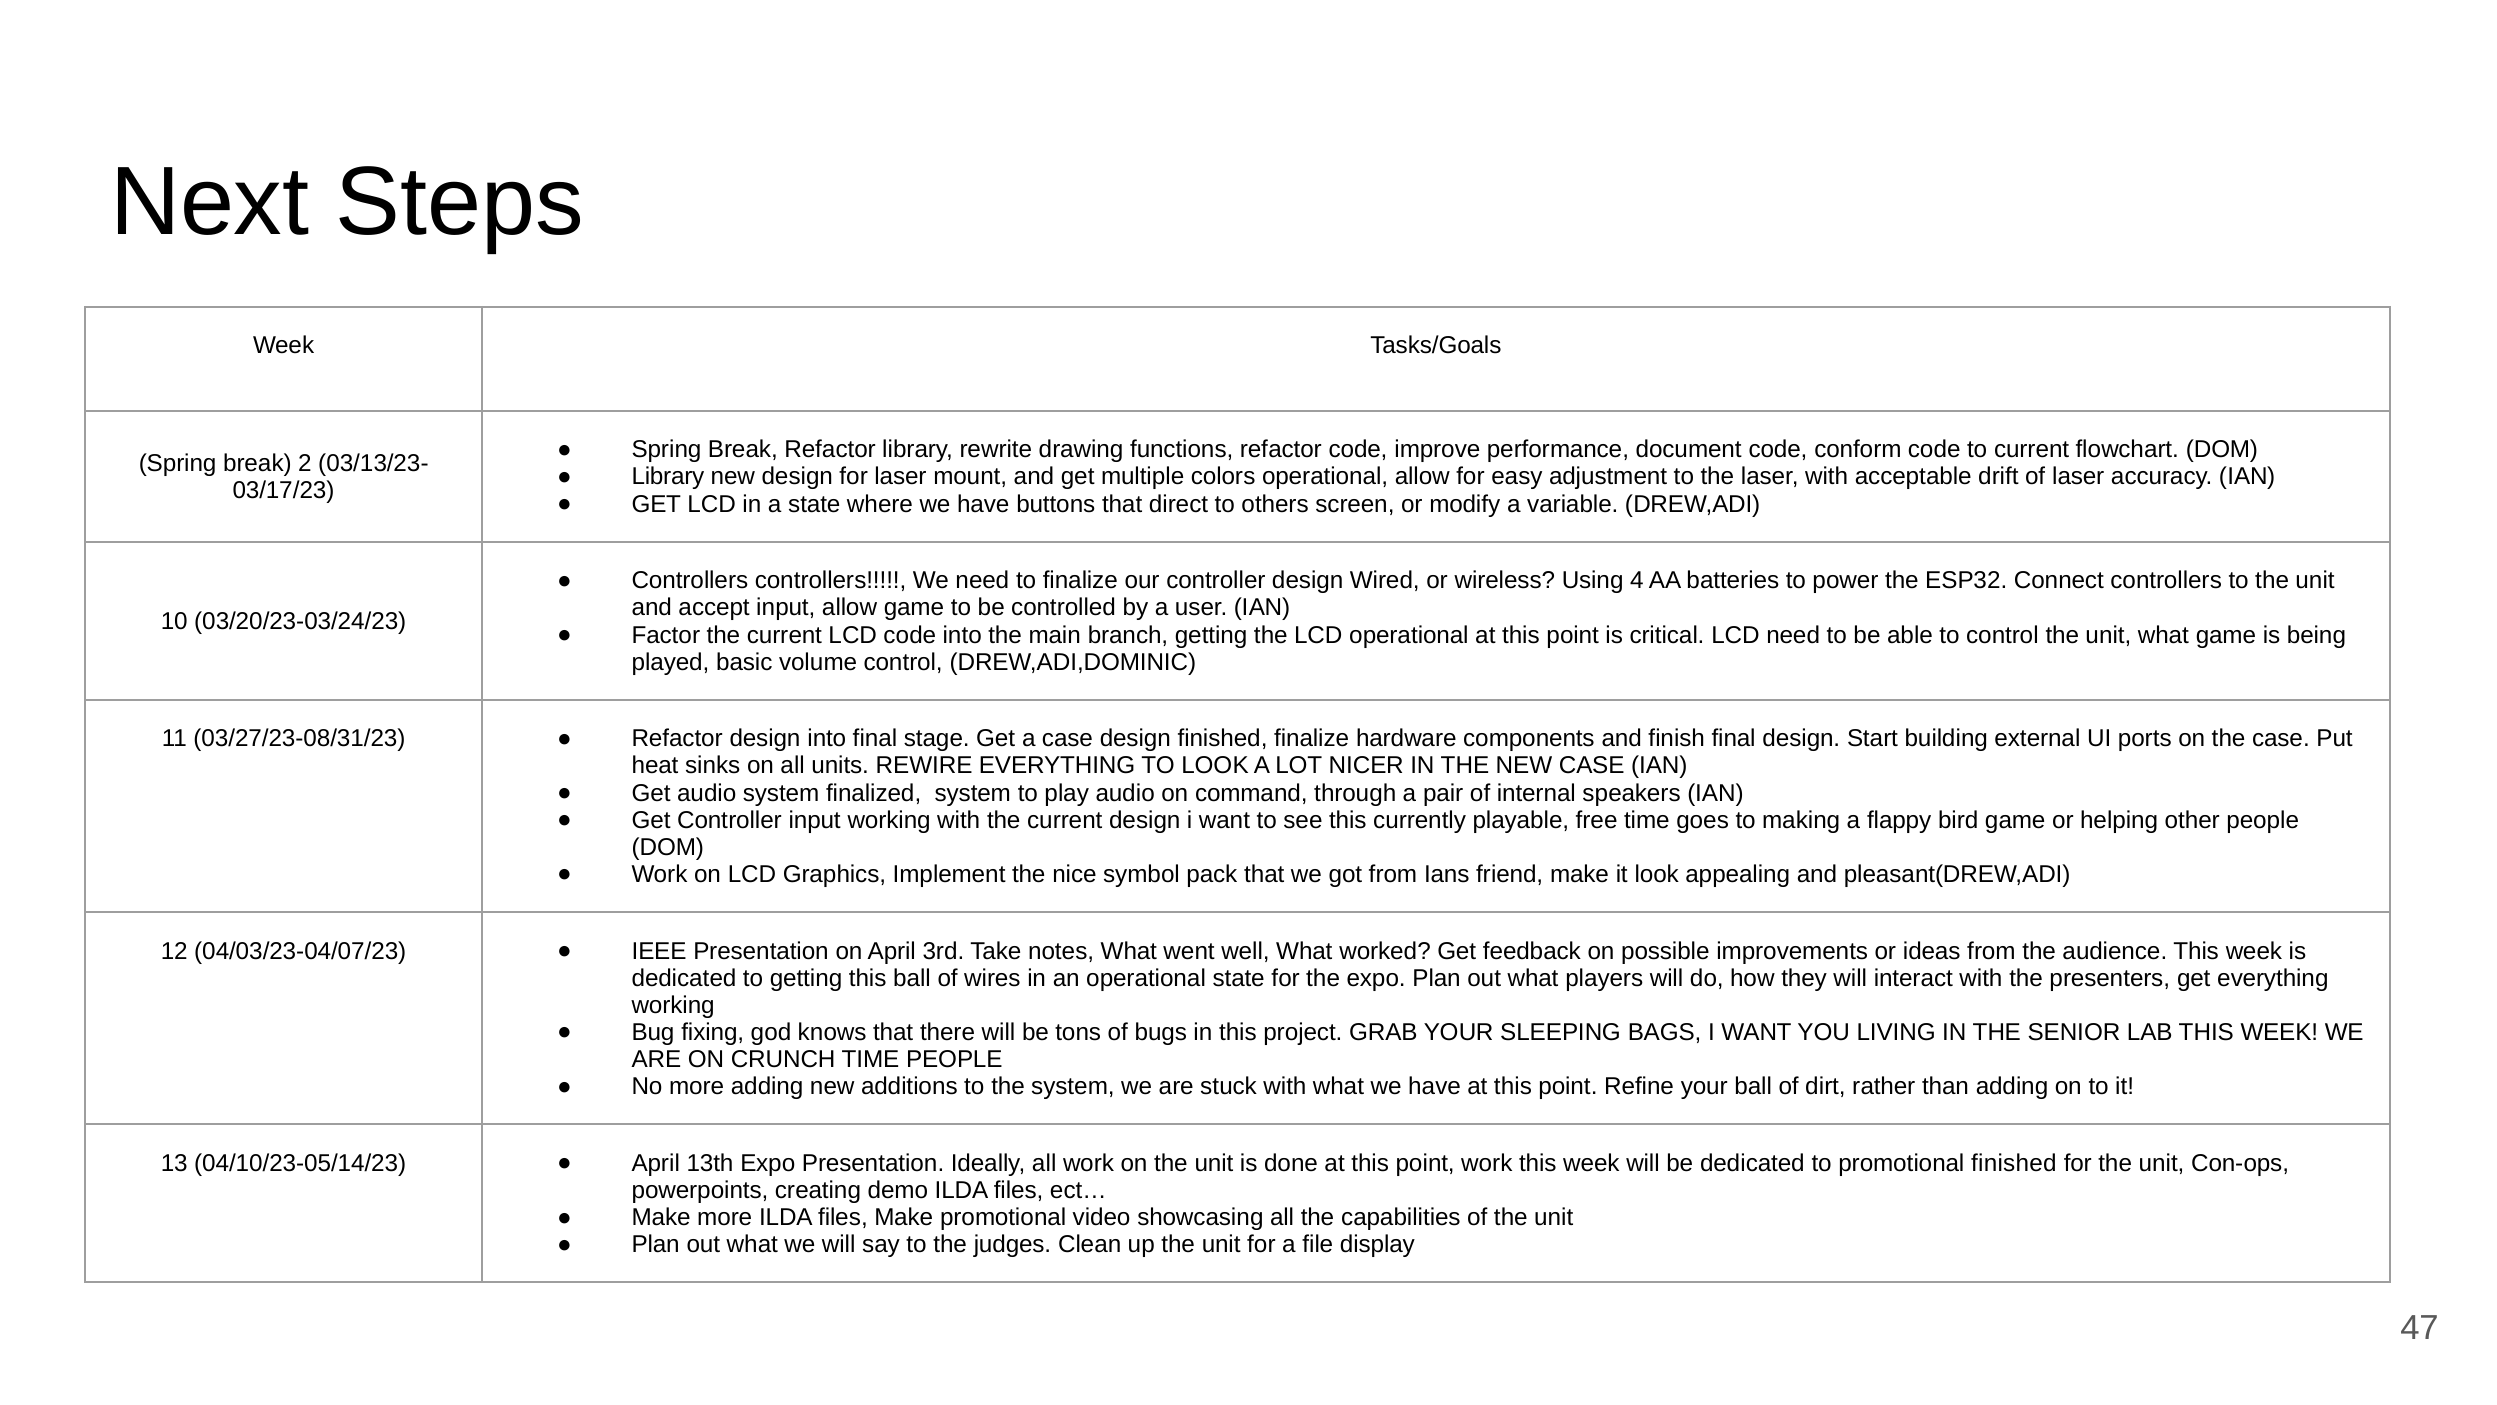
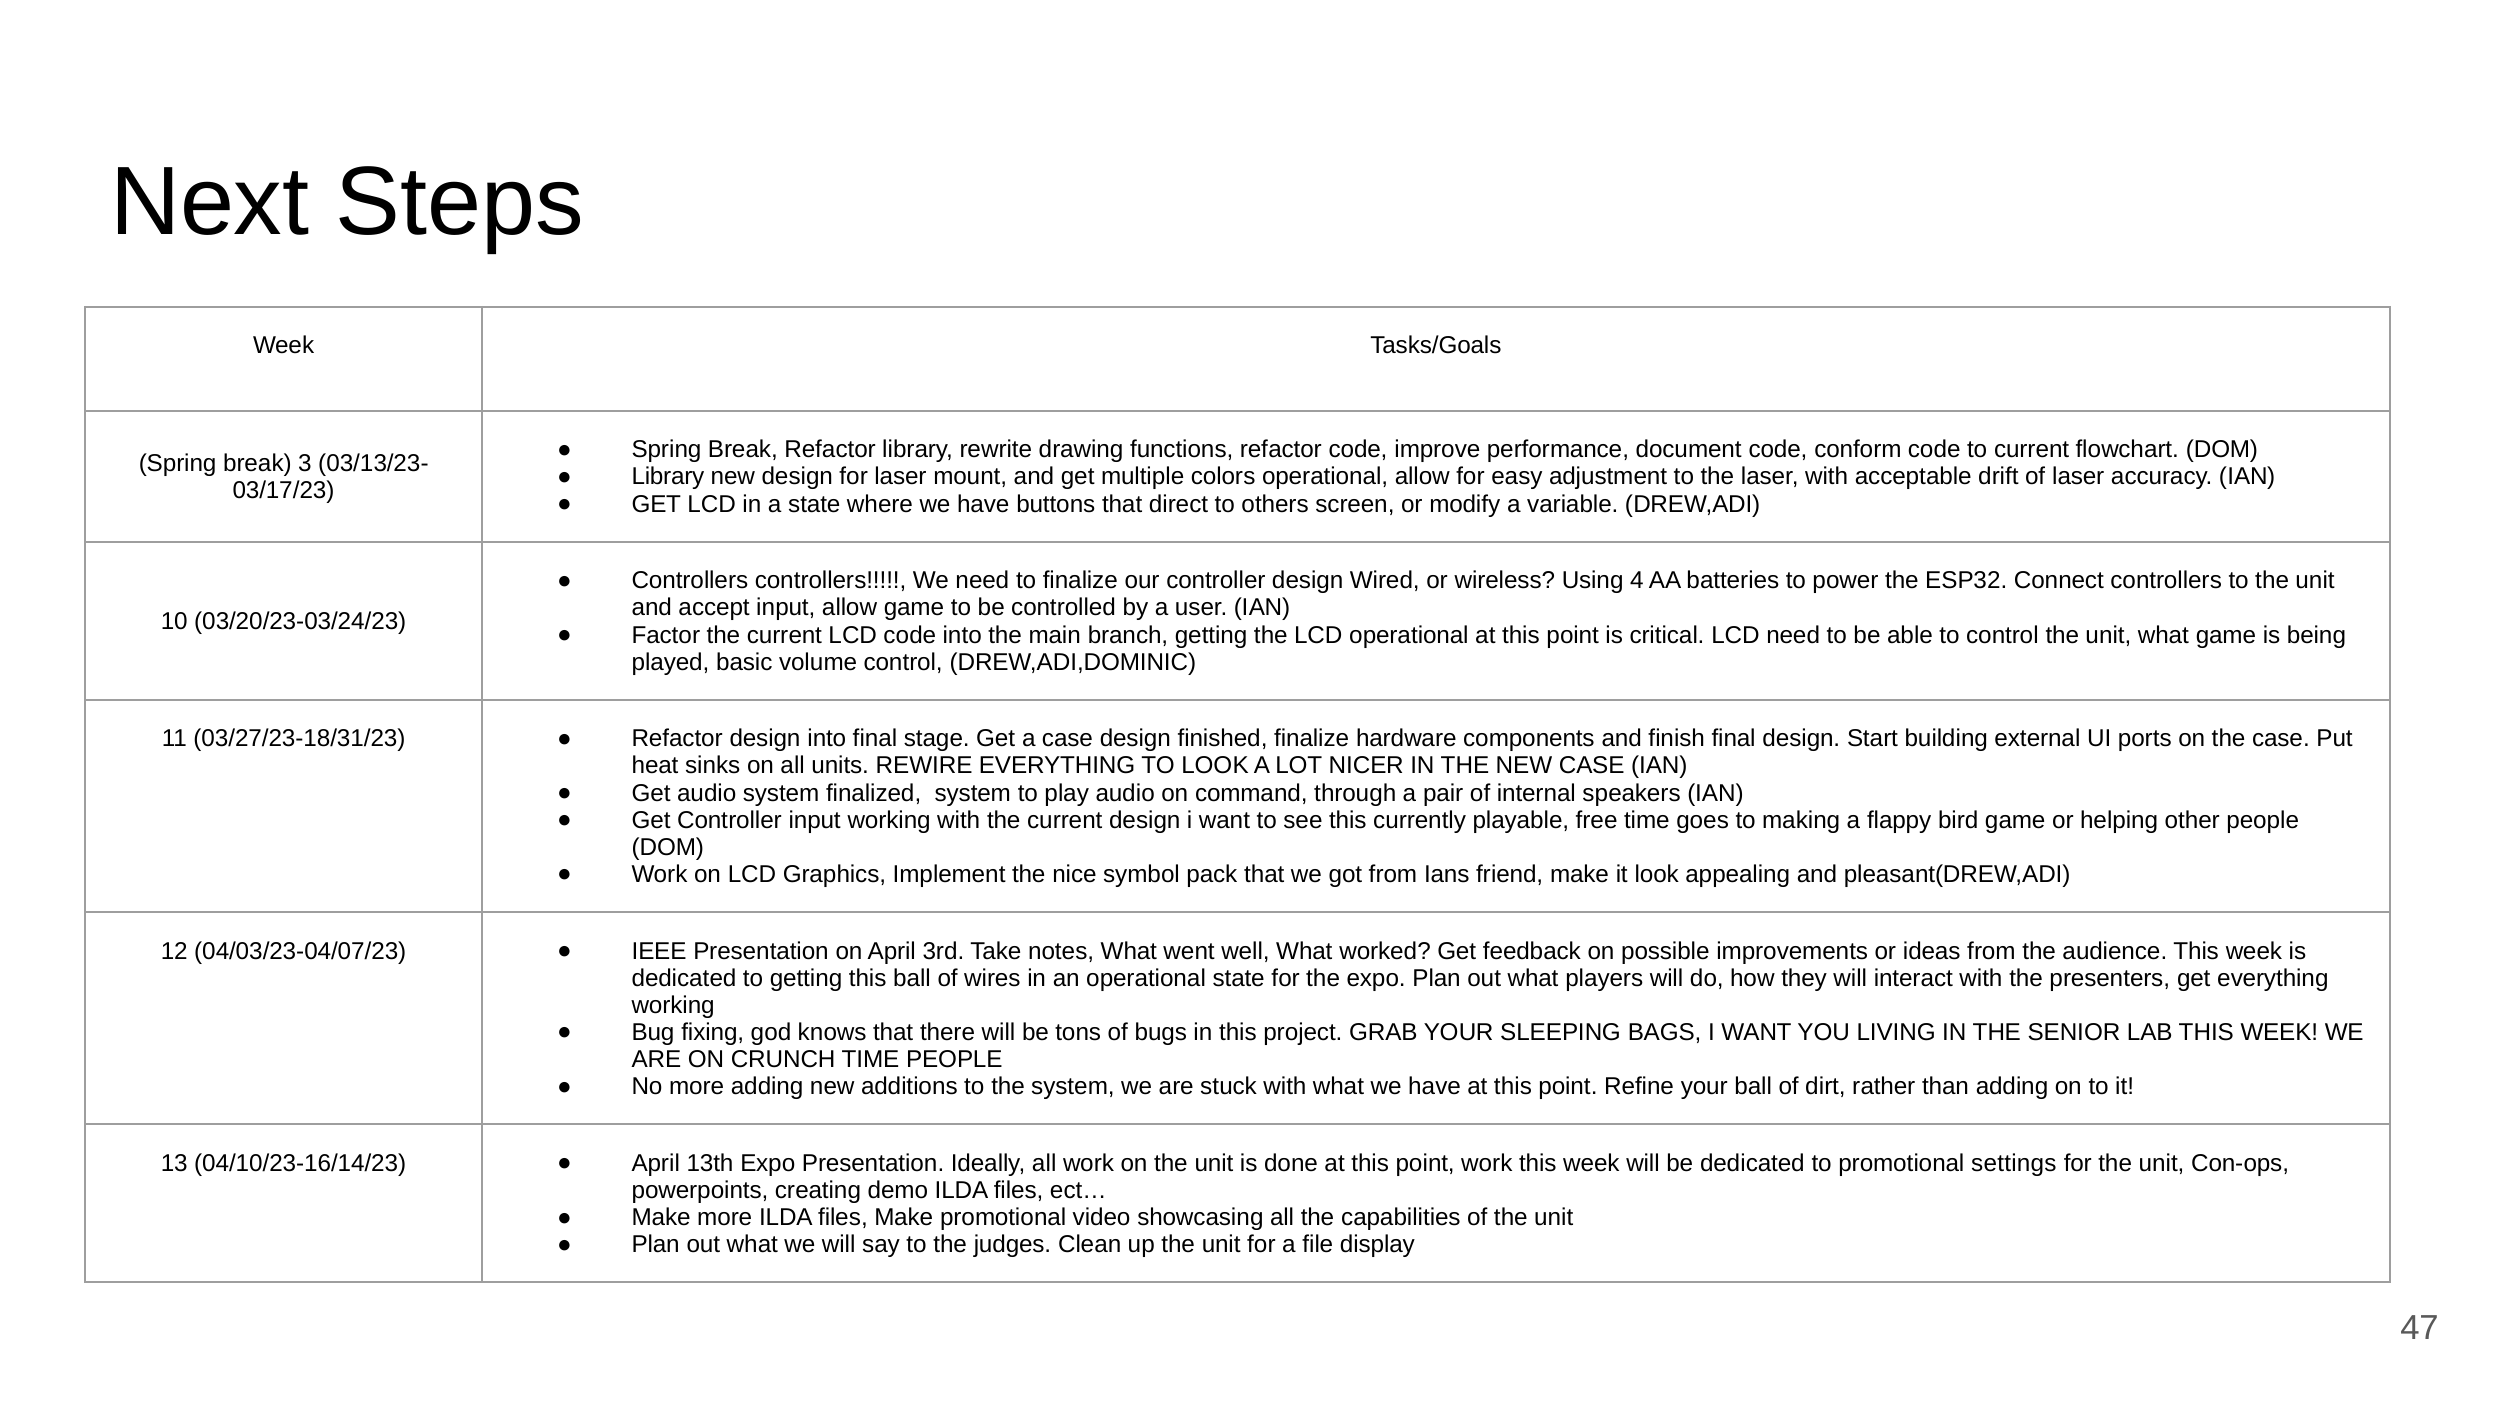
2: 2 -> 3
03/27/23-08/31/23: 03/27/23-08/31/23 -> 03/27/23-18/31/23
04/10/23-05/14/23: 04/10/23-05/14/23 -> 04/10/23-16/14/23
promotional finished: finished -> settings
